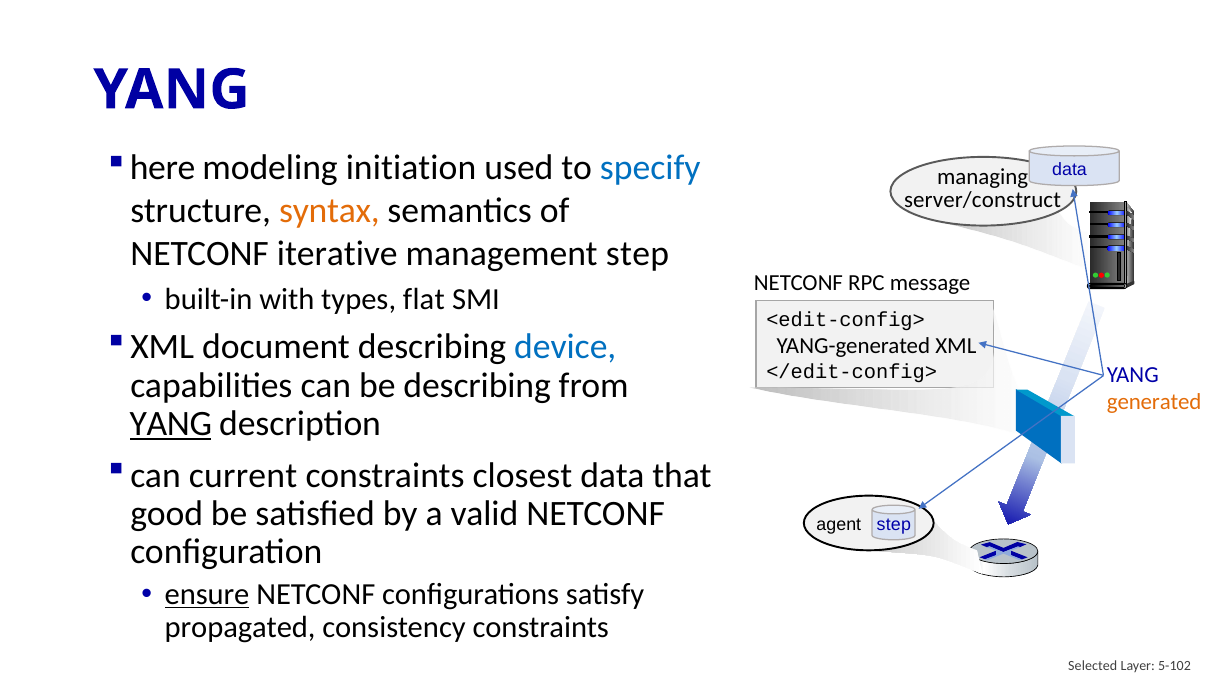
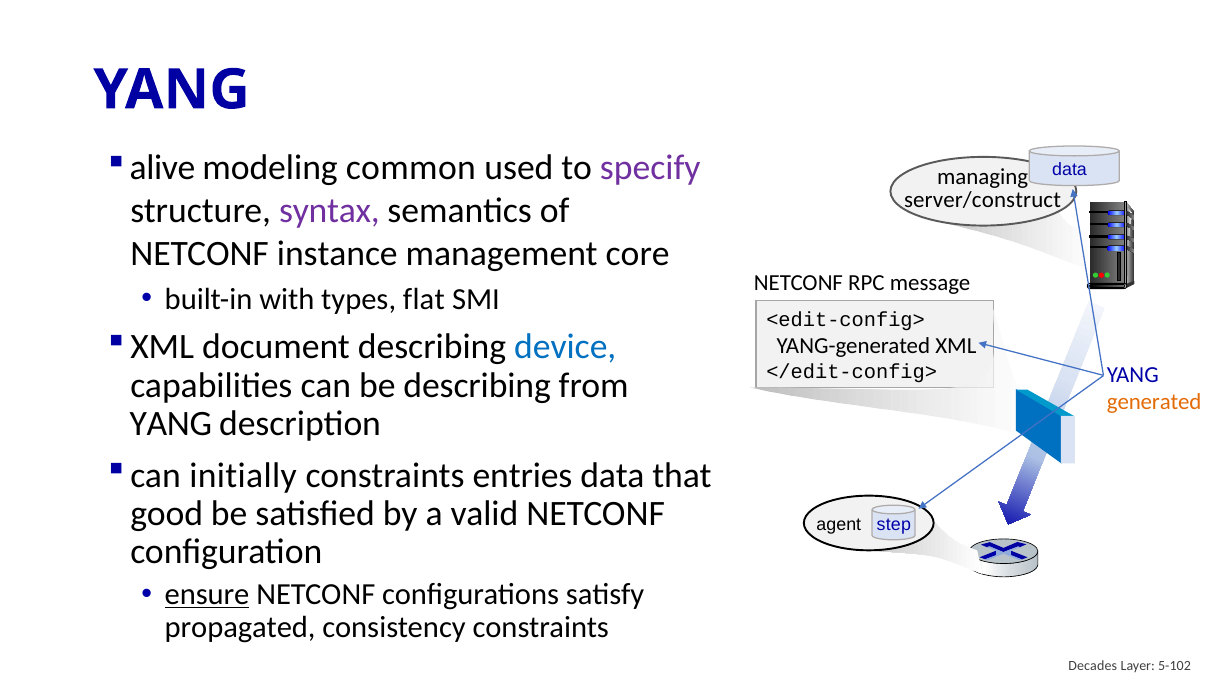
here: here -> alive
initiation: initiation -> common
specify colour: blue -> purple
syntax colour: orange -> purple
iterative: iterative -> instance
management step: step -> core
YANG at (171, 424) underline: present -> none
current: current -> initially
closest: closest -> entries
Selected: Selected -> Decades
